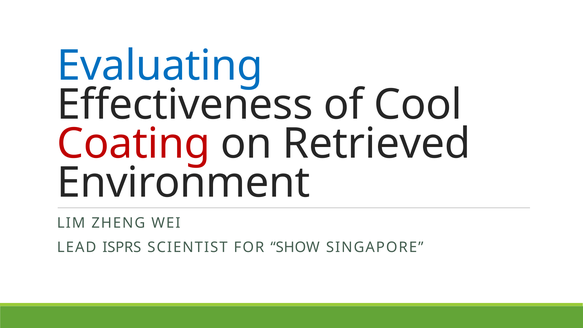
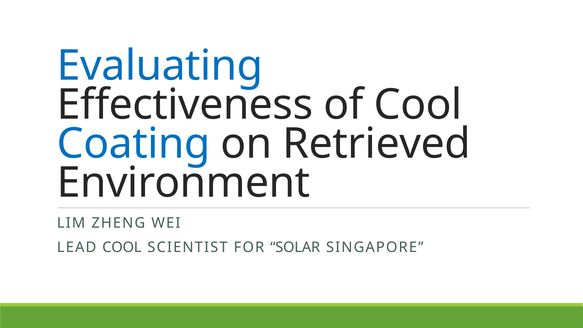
Coating colour: red -> blue
LEAD ISPRS: ISPRS -> COOL
SHOW: SHOW -> SOLAR
